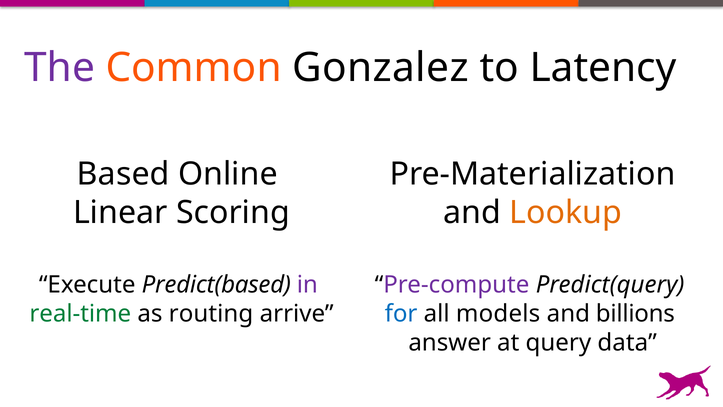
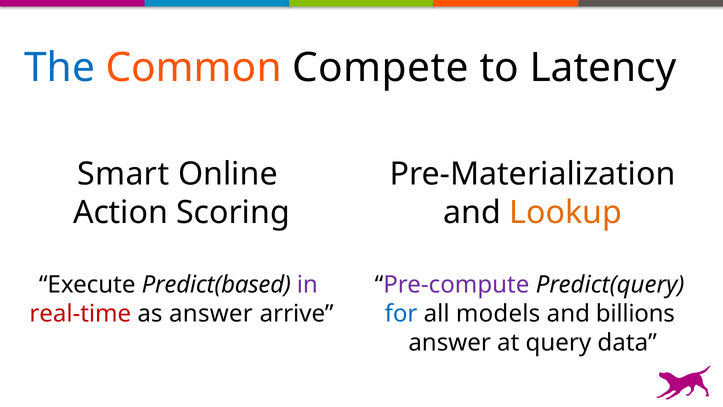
The colour: purple -> blue
Gonzalez: Gonzalez -> Compete
Based: Based -> Smart
Linear: Linear -> Action
real-time colour: green -> red
as routing: routing -> answer
